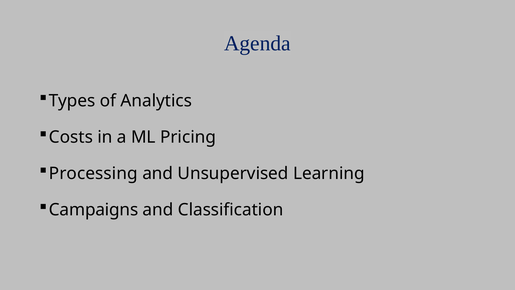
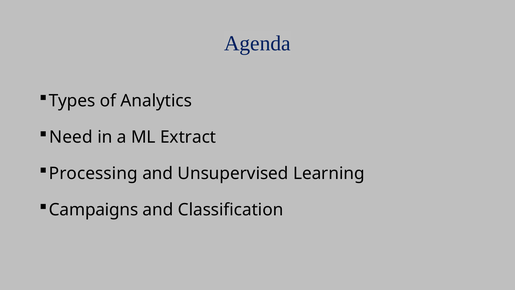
Costs: Costs -> Need
Pricing: Pricing -> Extract
